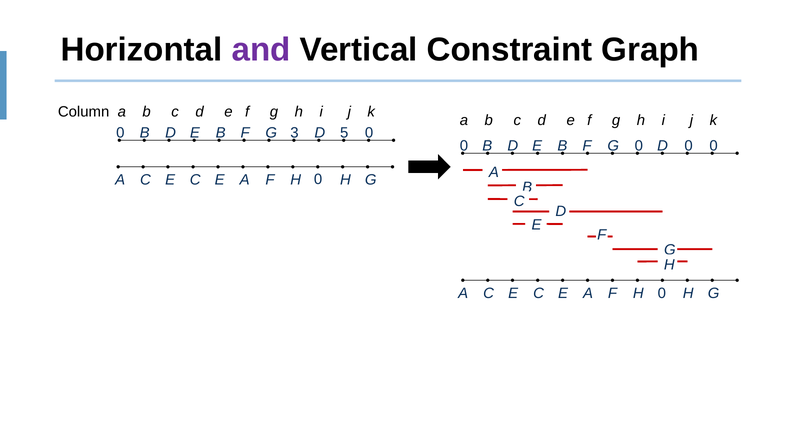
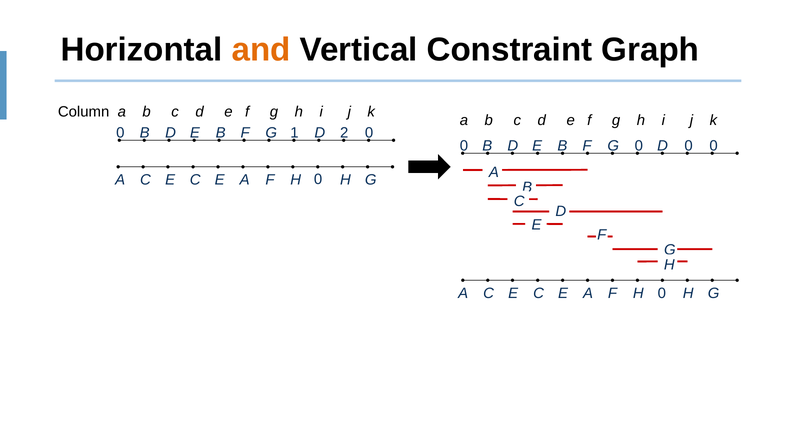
and colour: purple -> orange
3: 3 -> 1
5: 5 -> 2
